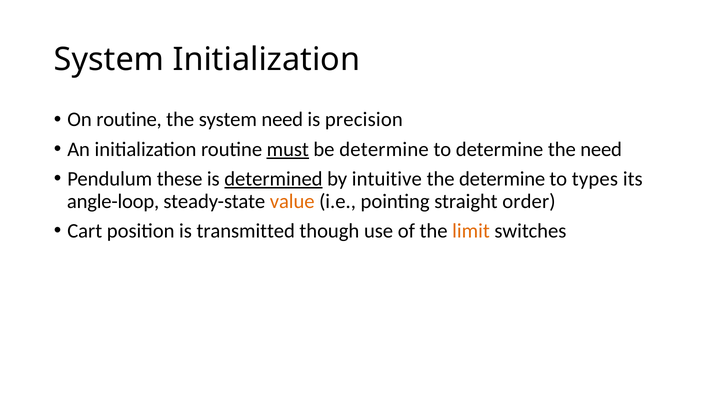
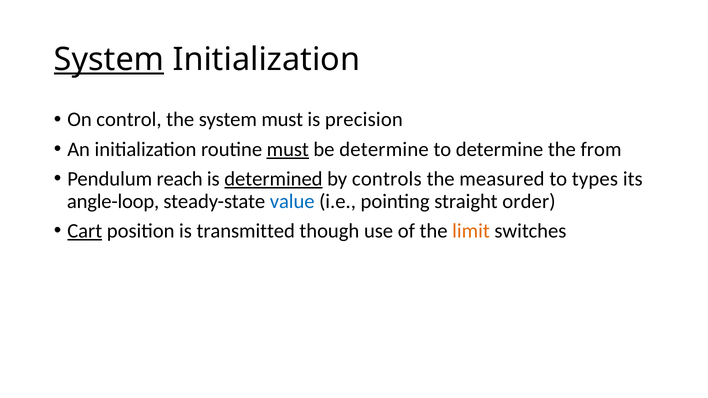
System at (109, 59) underline: none -> present
On routine: routine -> control
system need: need -> must
the need: need -> from
these: these -> reach
intuitive: intuitive -> controls
the determine: determine -> measured
value colour: orange -> blue
Cart underline: none -> present
